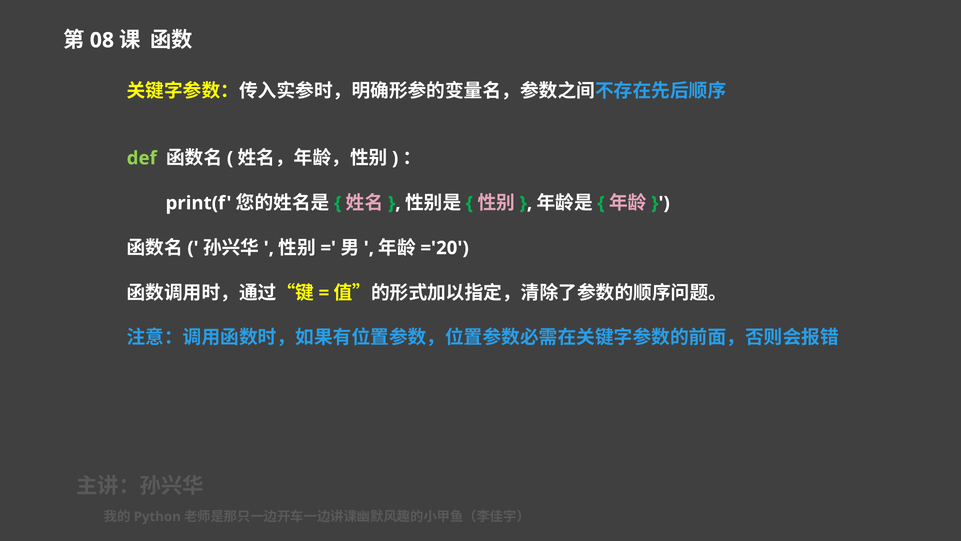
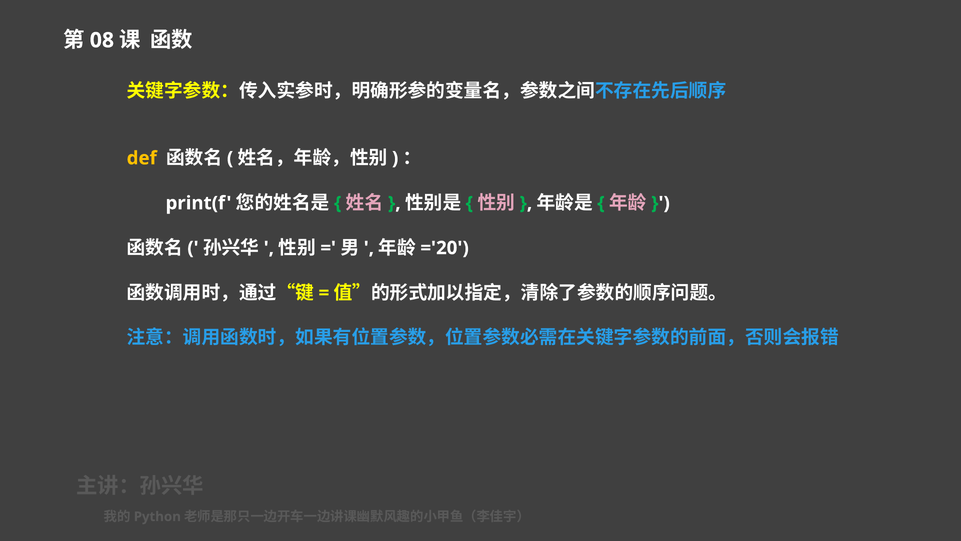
def colour: light green -> yellow
